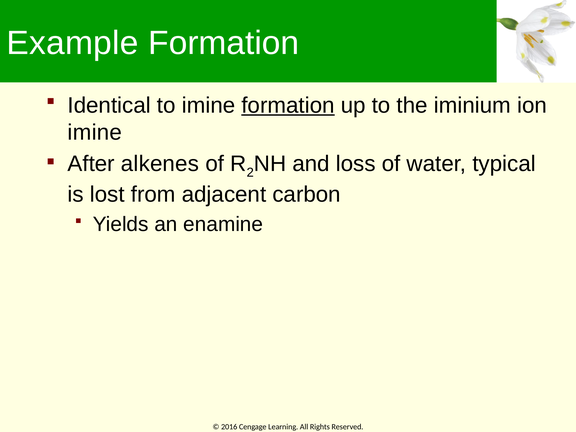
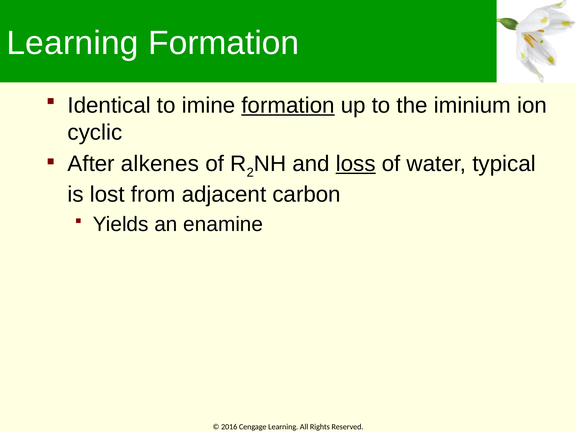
Example at (73, 43): Example -> Learning
imine at (95, 132): imine -> cyclic
loss underline: none -> present
